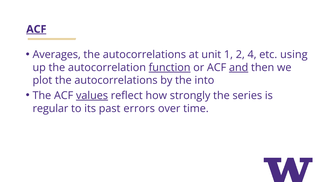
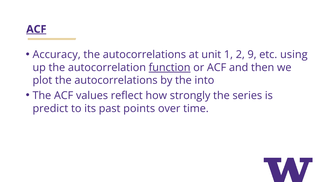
Averages: Averages -> Accuracy
4: 4 -> 9
and underline: present -> none
values underline: present -> none
regular: regular -> predict
errors: errors -> points
